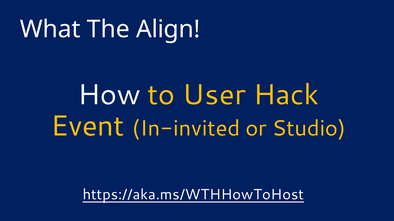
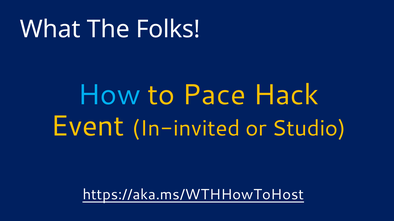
Align: Align -> Folks
How colour: white -> light blue
User: User -> Pace
